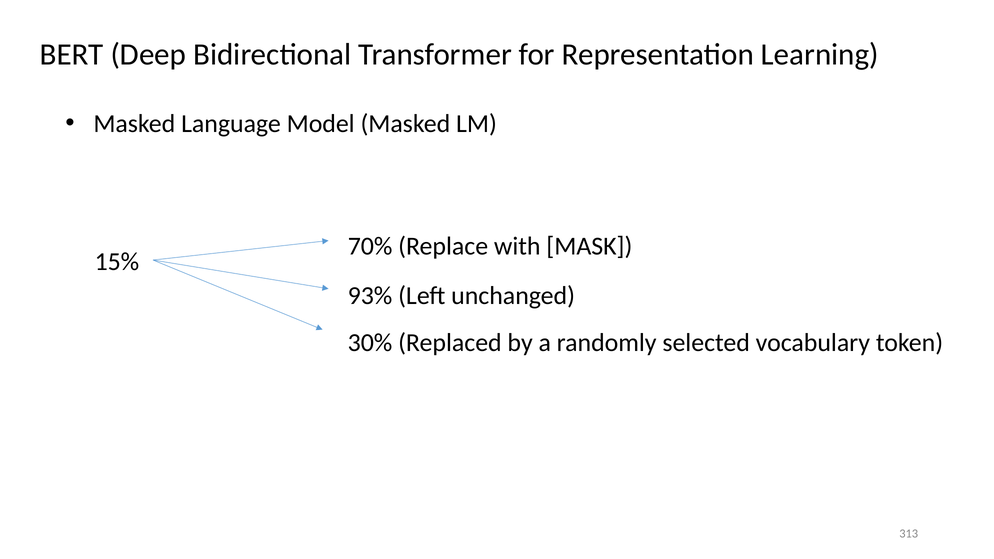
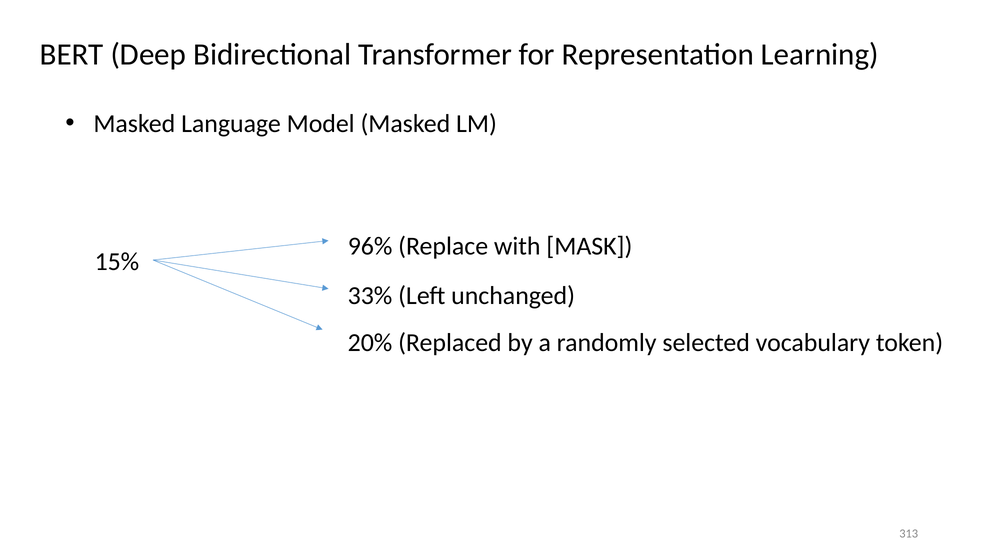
70%: 70% -> 96%
93%: 93% -> 33%
30%: 30% -> 20%
